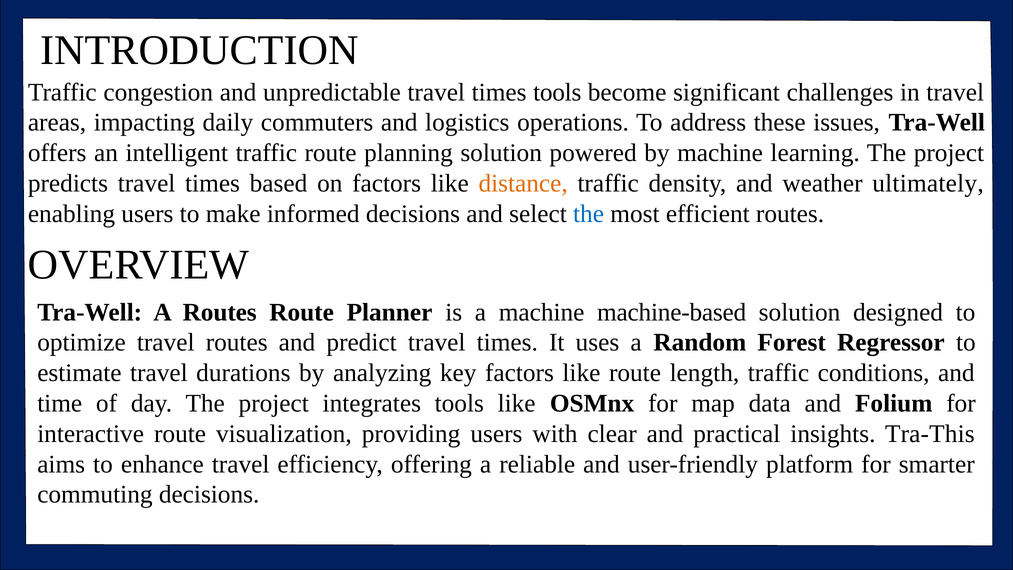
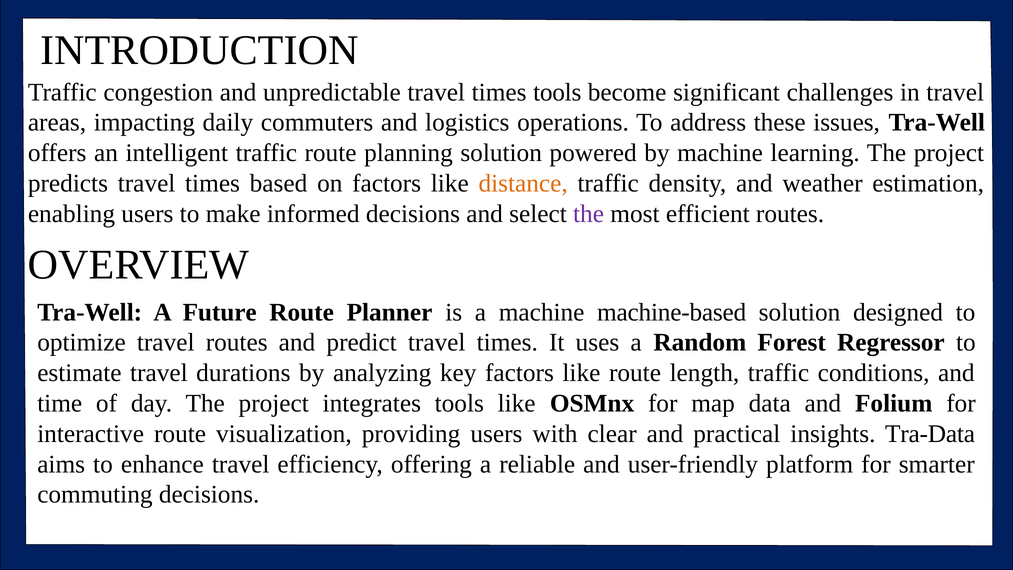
ultimately: ultimately -> estimation
the at (589, 214) colour: blue -> purple
A Routes: Routes -> Future
Tra-This: Tra-This -> Tra-Data
